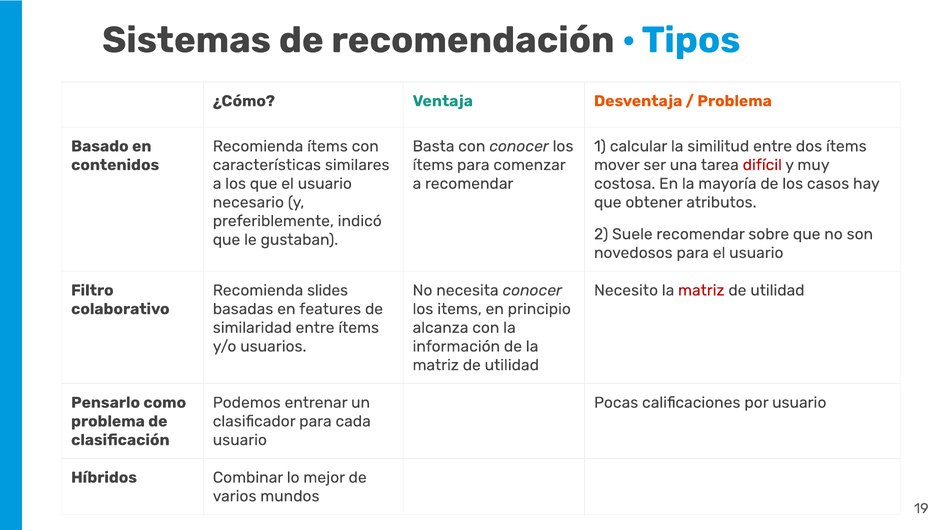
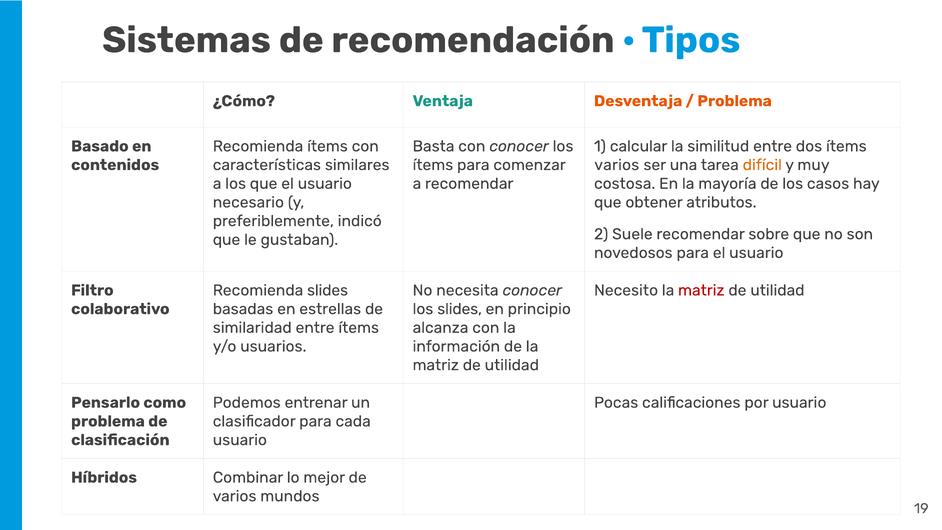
mover at (617, 165): mover -> varios
difícil colour: red -> orange
features: features -> estrellas
los items: items -> slides
